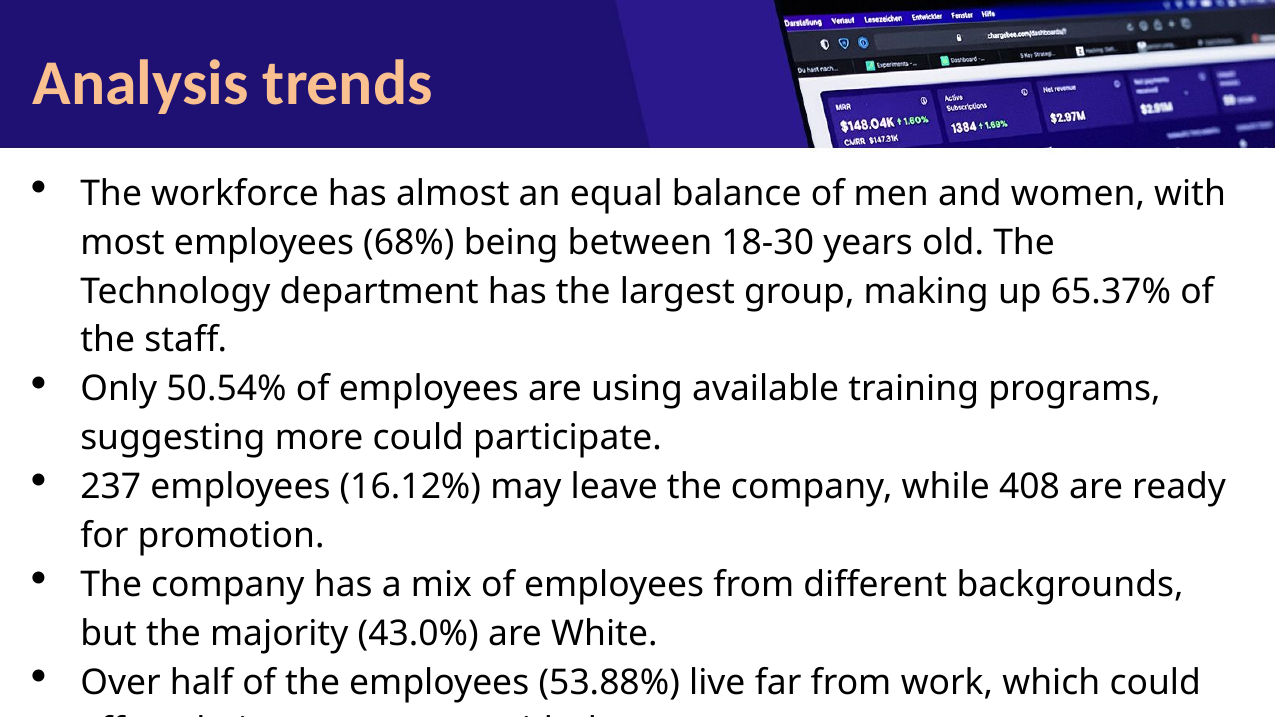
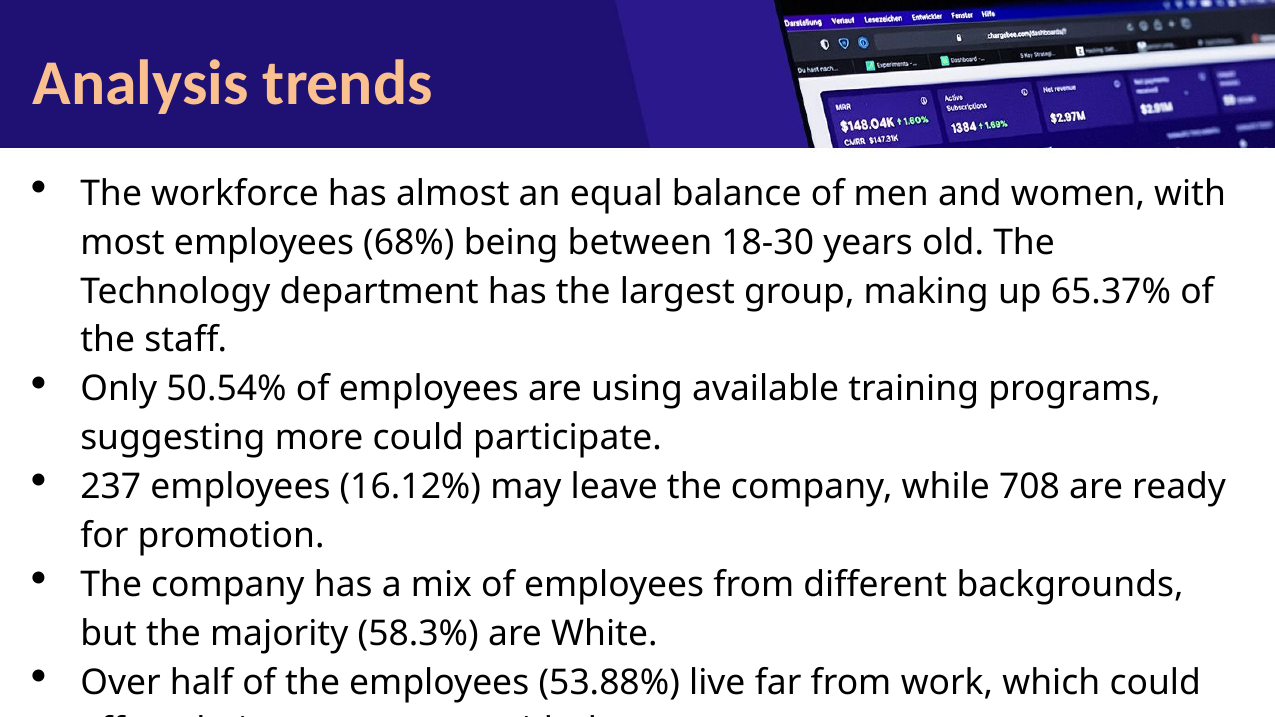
408: 408 -> 708
43.0%: 43.0% -> 58.3%
